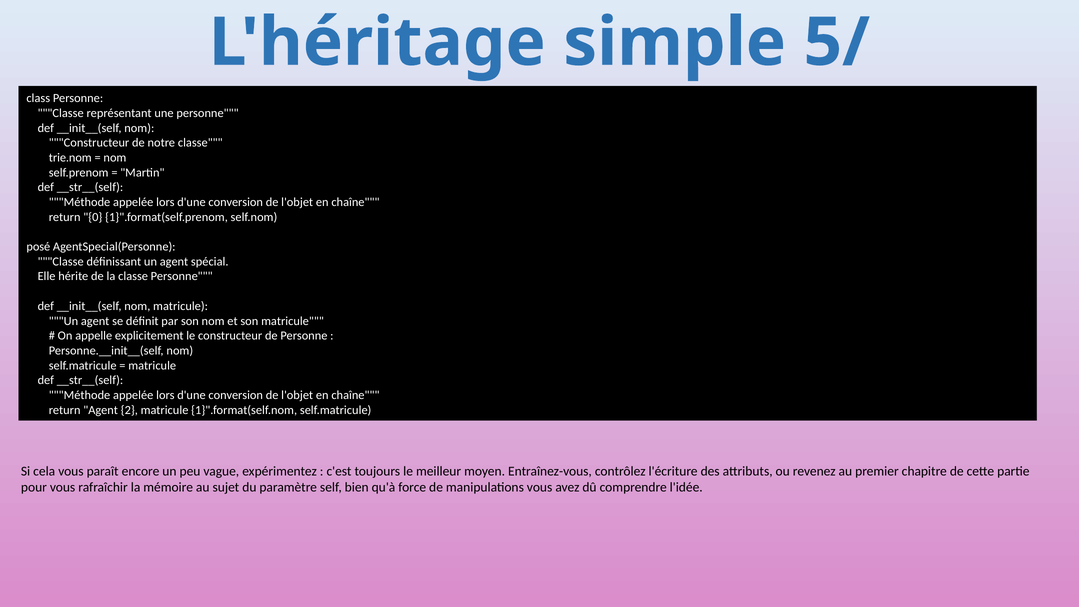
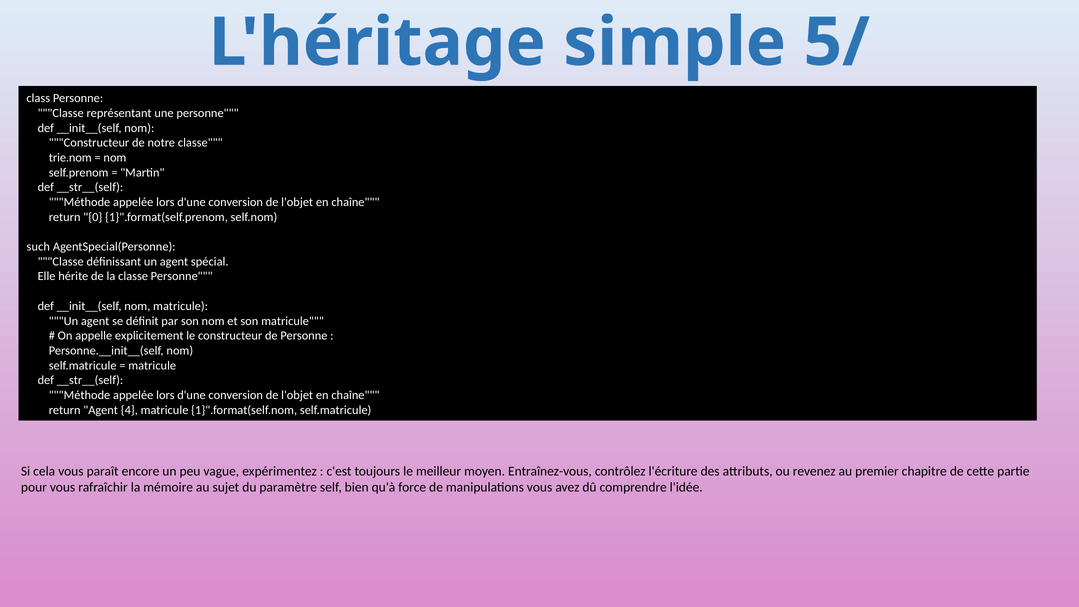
posé: posé -> such
2: 2 -> 4
